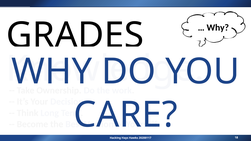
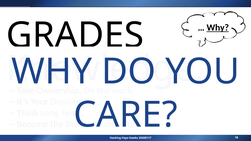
Why at (218, 28) underline: none -> present
